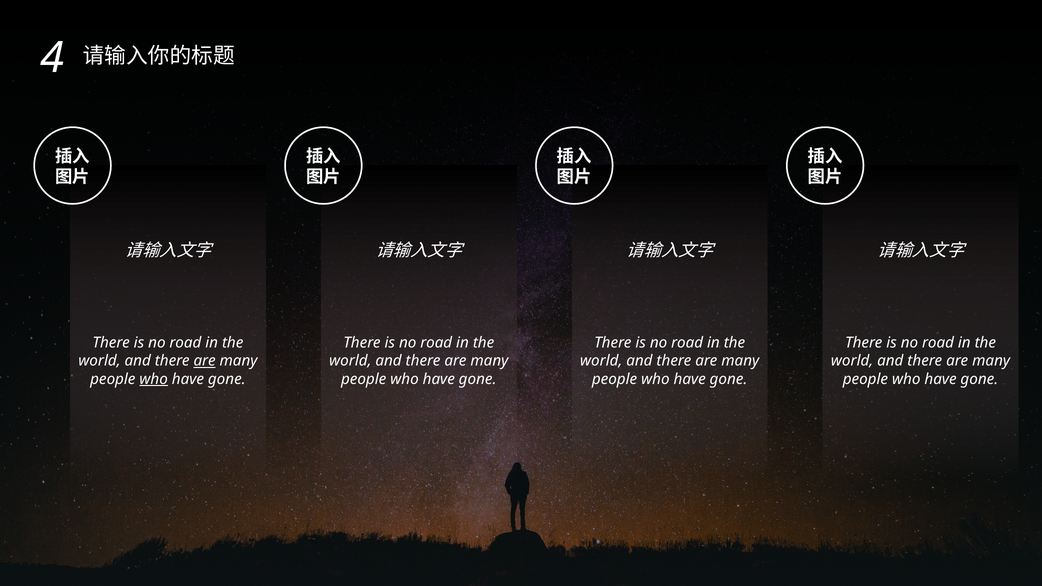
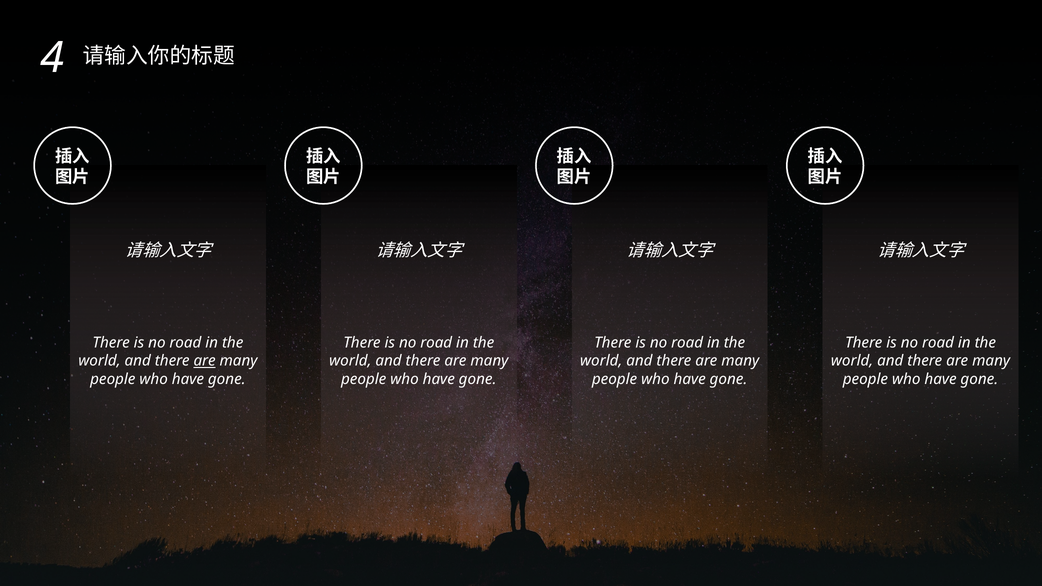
who at (154, 379) underline: present -> none
